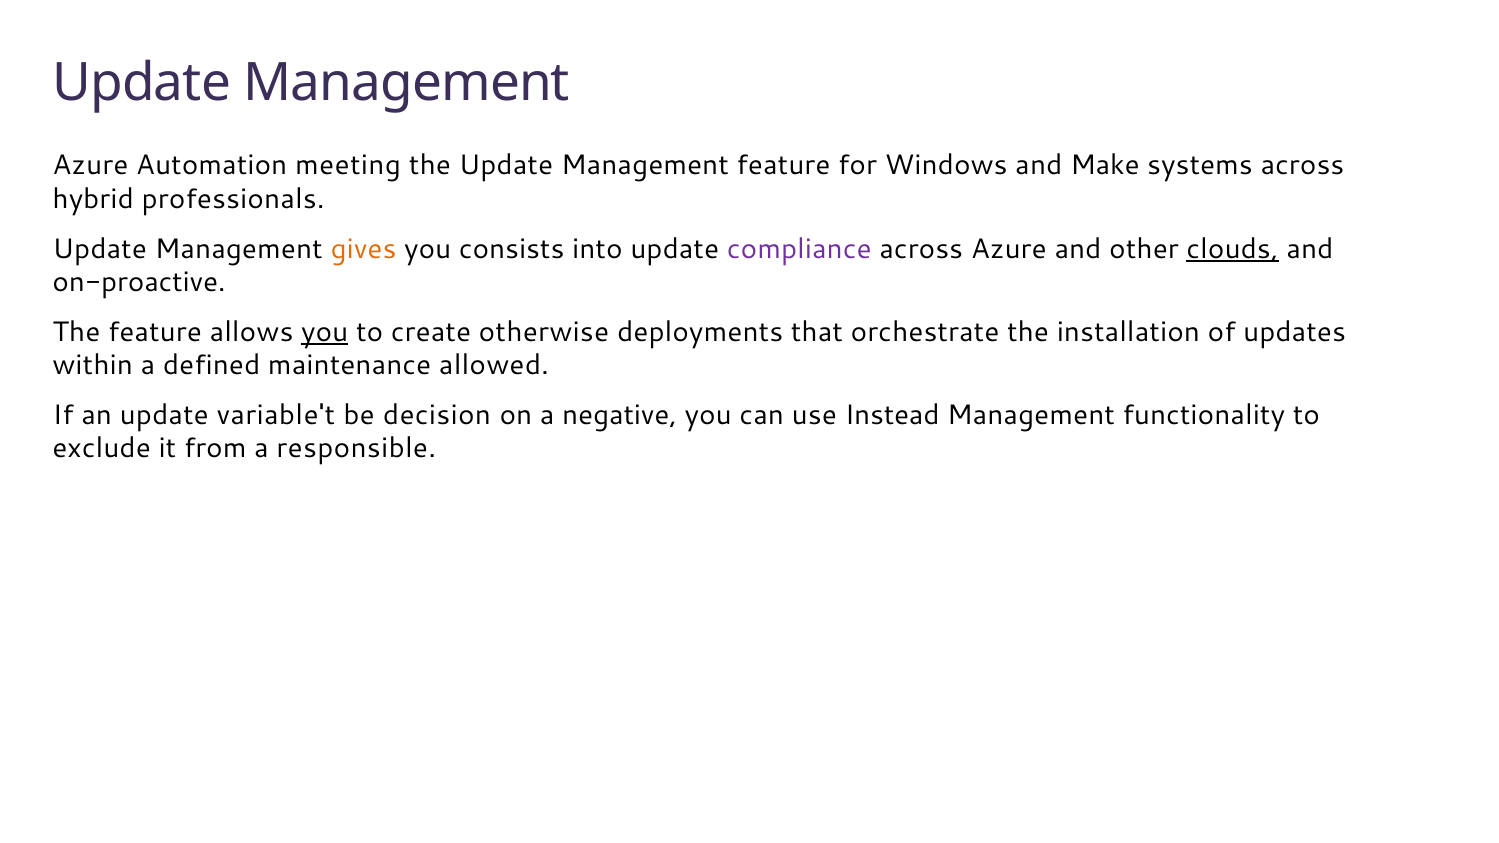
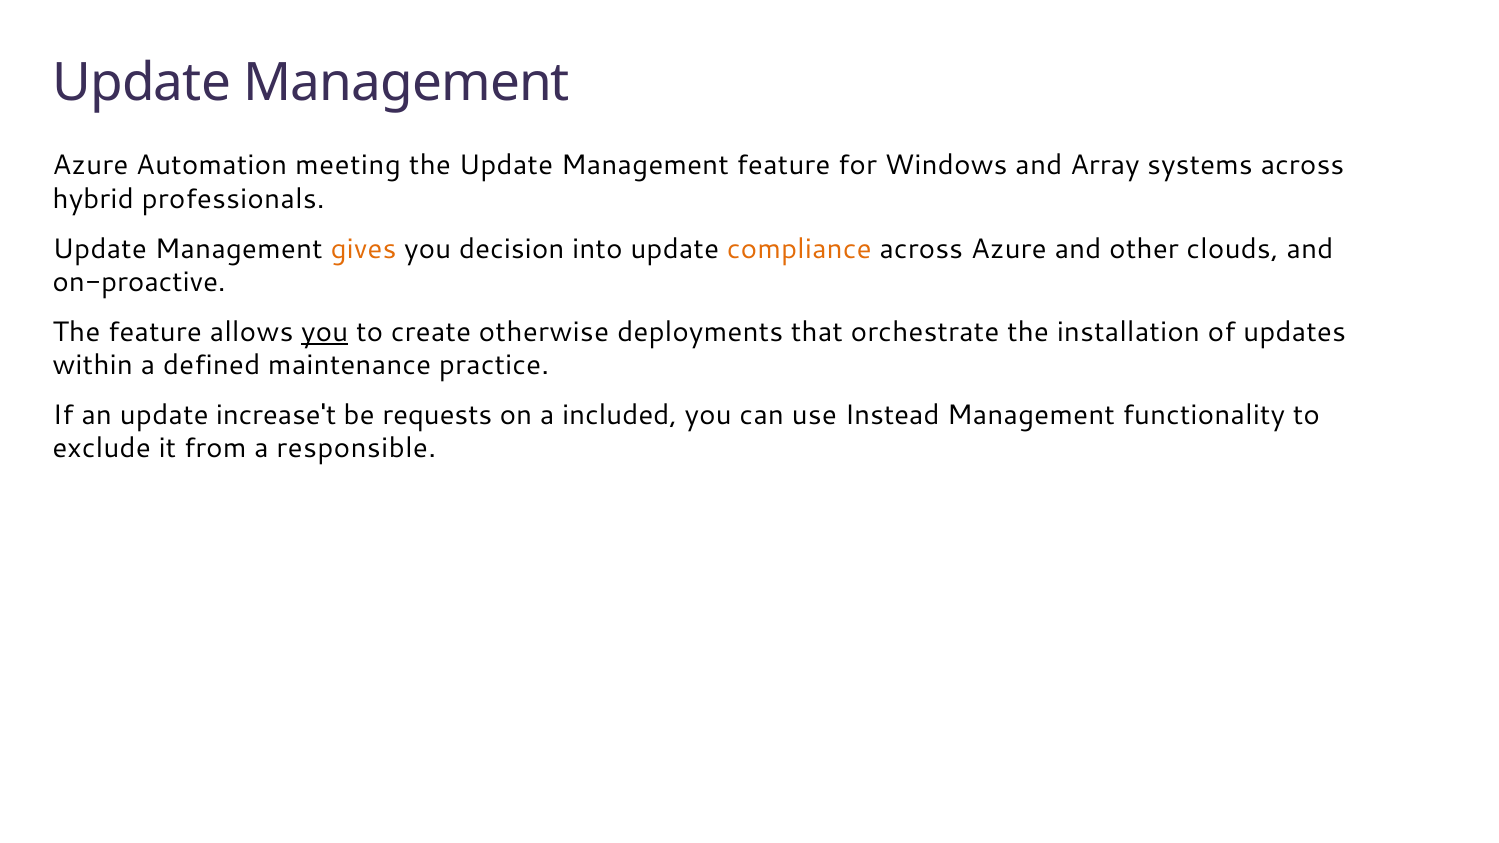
Make: Make -> Array
consists: consists -> decision
compliance colour: purple -> orange
clouds underline: present -> none
allowed: allowed -> practice
variable't: variable't -> increase't
decision: decision -> requests
negative: negative -> included
